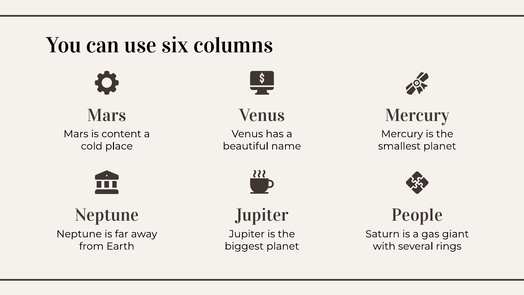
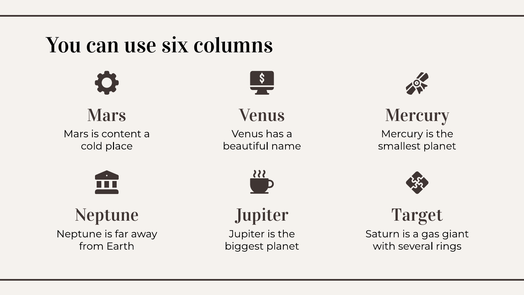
People: People -> Target
